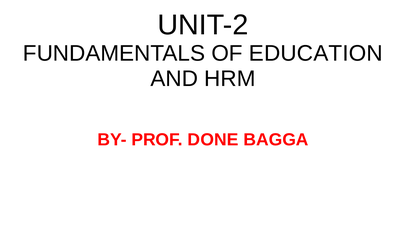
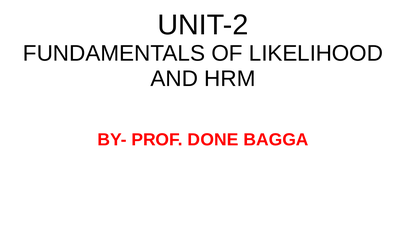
EDUCATION: EDUCATION -> LIKELIHOOD
